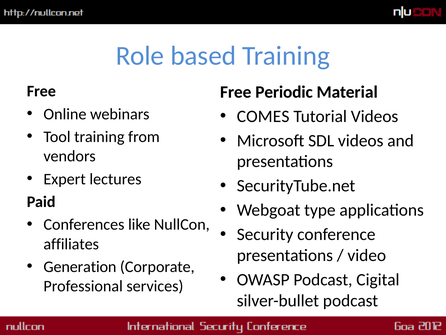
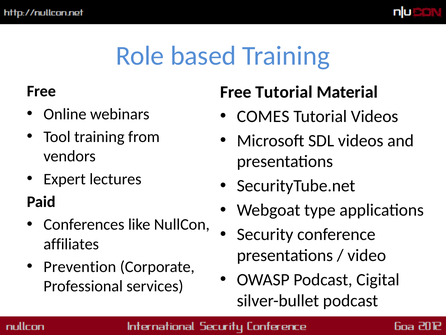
Free Periodic: Periodic -> Tutorial
Generation: Generation -> Prevention
